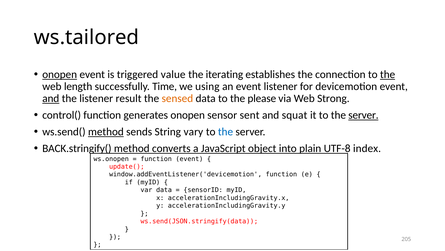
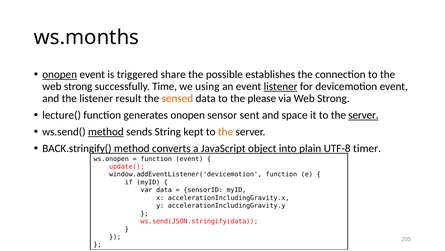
ws.tailored: ws.tailored -> ws.months
value: value -> share
iterating: iterating -> possible
the at (388, 74) underline: present -> none
length at (78, 86): length -> strong
listener at (281, 86) underline: none -> present
and at (51, 98) underline: present -> none
control(: control( -> lecture(
squat: squat -> space
vary: vary -> kept
the at (225, 132) colour: blue -> orange
index: index -> timer
